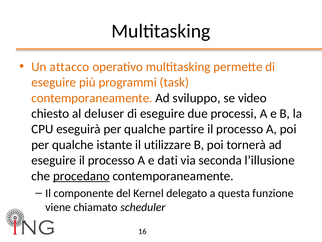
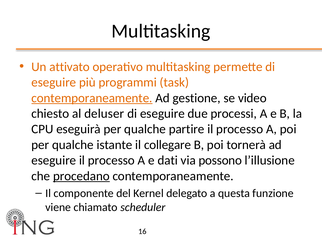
attacco: attacco -> attivato
contemporaneamente at (92, 98) underline: none -> present
sviluppo: sviluppo -> gestione
utilizzare: utilizzare -> collegare
seconda: seconda -> possono
